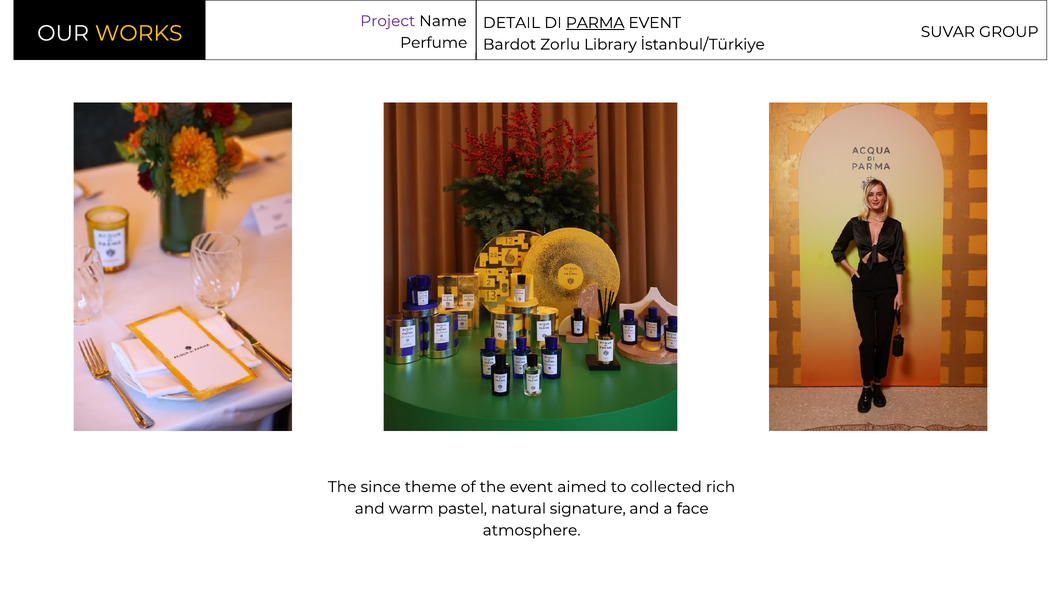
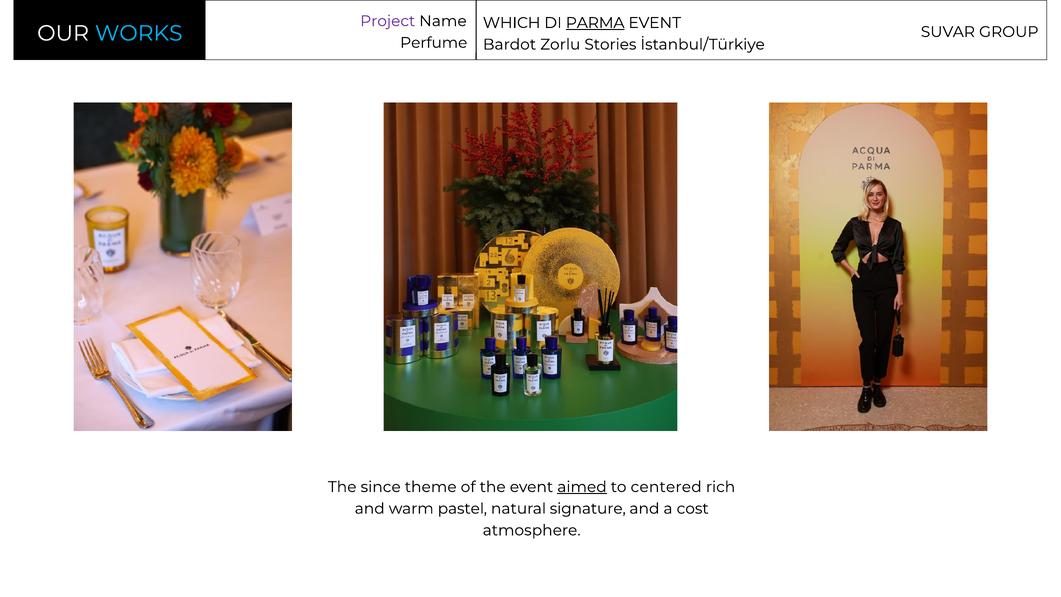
DETAIL: DETAIL -> WHICH
WORKS colour: yellow -> light blue
Library: Library -> Stories
aimed underline: none -> present
collected: collected -> centered
face: face -> cost
